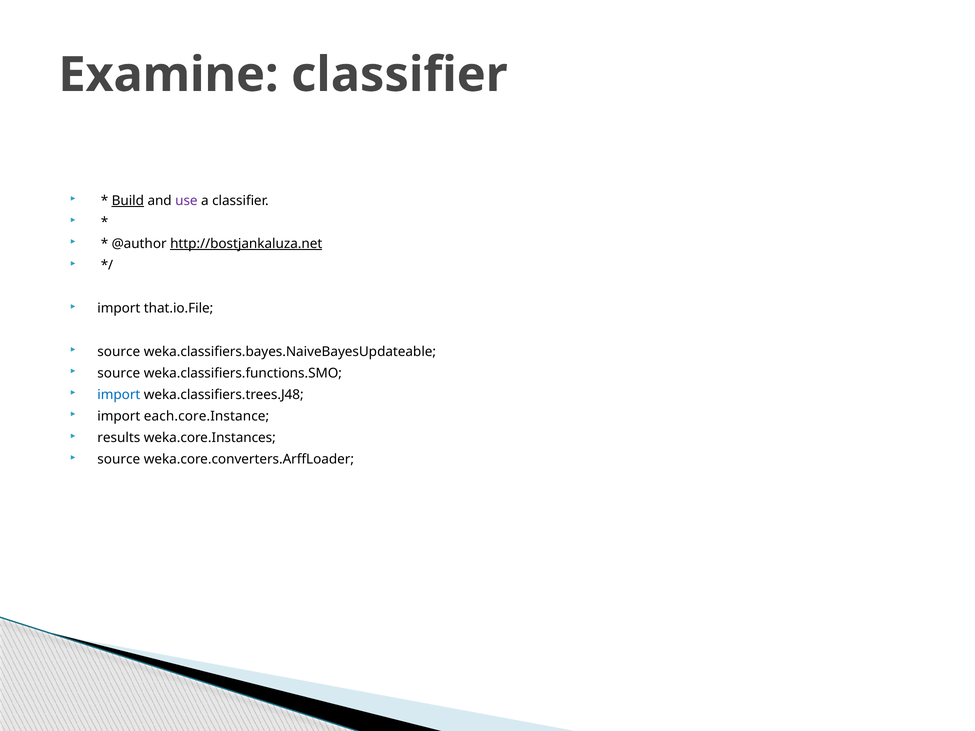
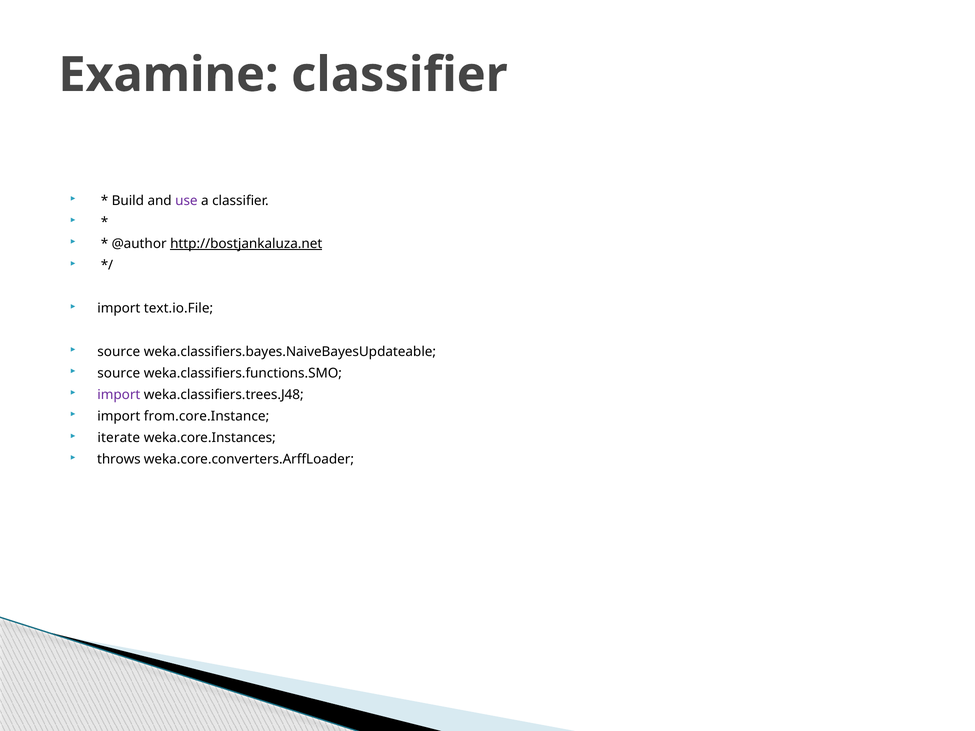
Build underline: present -> none
that.io.File: that.io.File -> text.io.File
import at (119, 395) colour: blue -> purple
each.core.Instance: each.core.Instance -> from.core.Instance
results: results -> iterate
source at (119, 460): source -> throws
